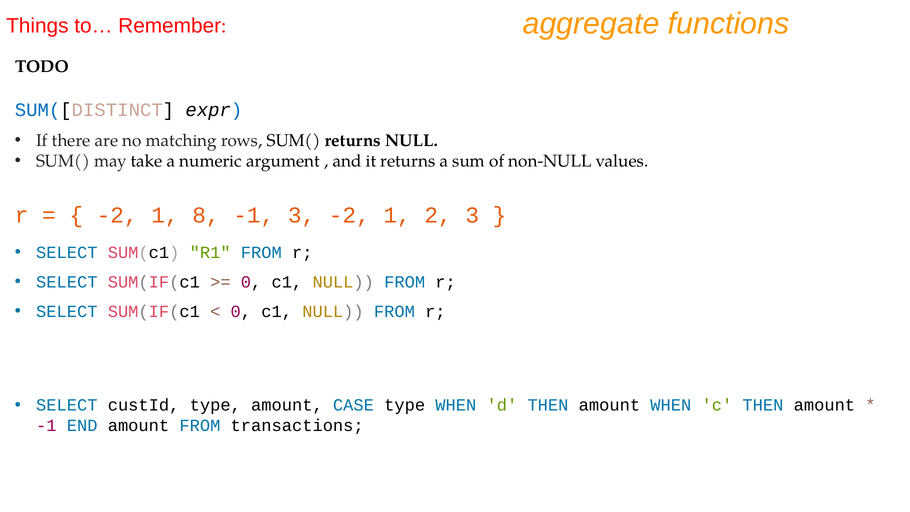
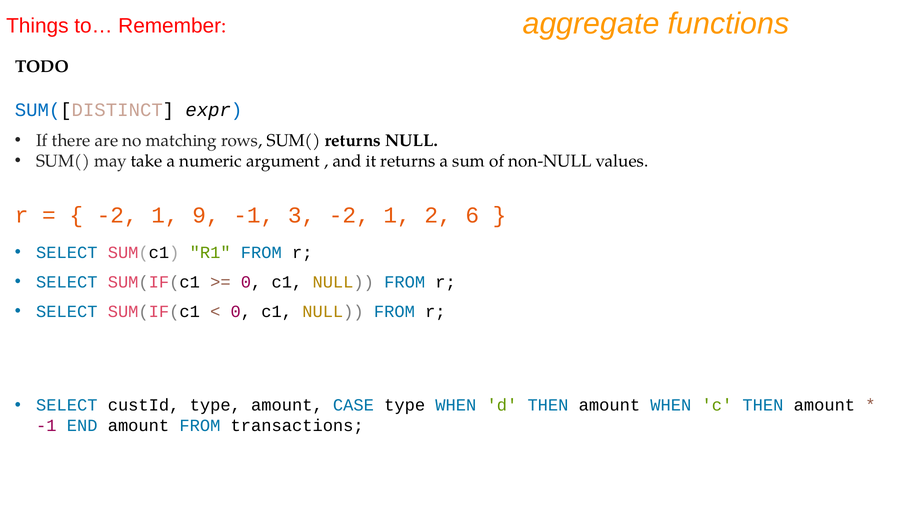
8: 8 -> 9
2 3: 3 -> 6
